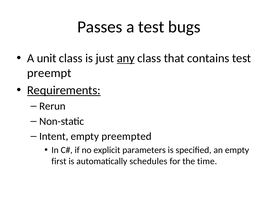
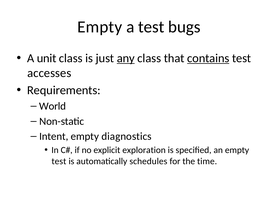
Passes at (100, 27): Passes -> Empty
contains underline: none -> present
preempt: preempt -> accesses
Requirements underline: present -> none
Rerun: Rerun -> World
preempted: preempted -> diagnostics
parameters: parameters -> exploration
first at (59, 162): first -> test
